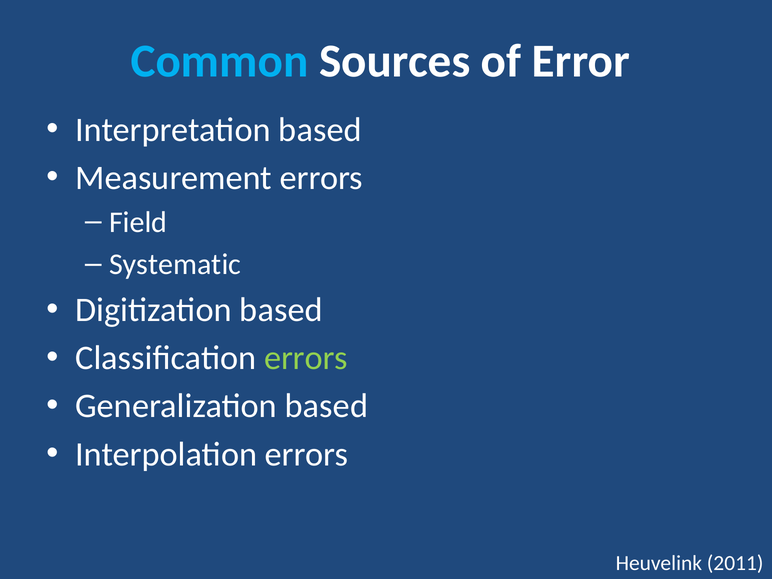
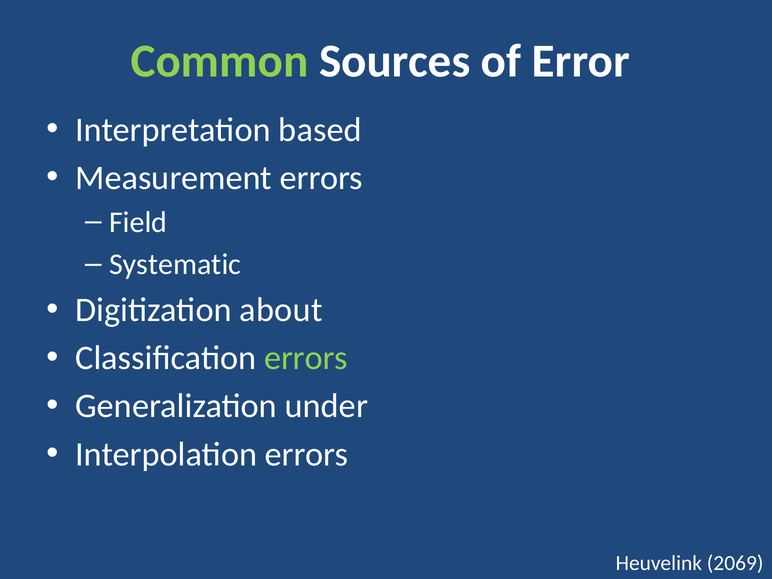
Common colour: light blue -> light green
Digitization based: based -> about
Generalization based: based -> under
2011: 2011 -> 2069
